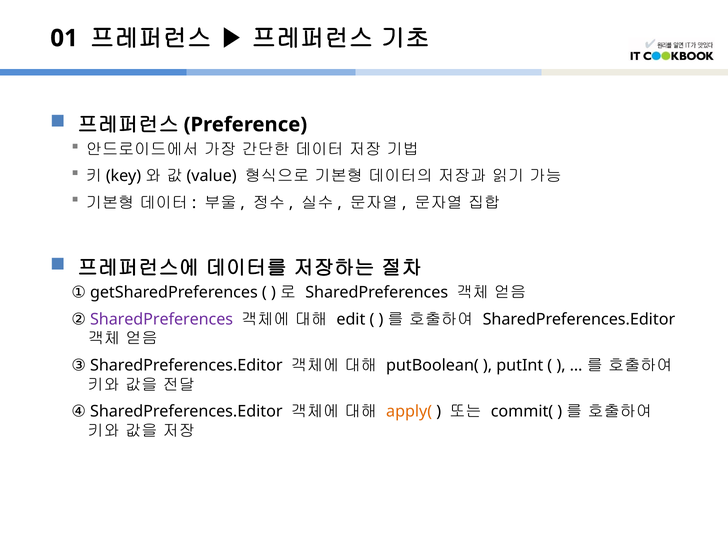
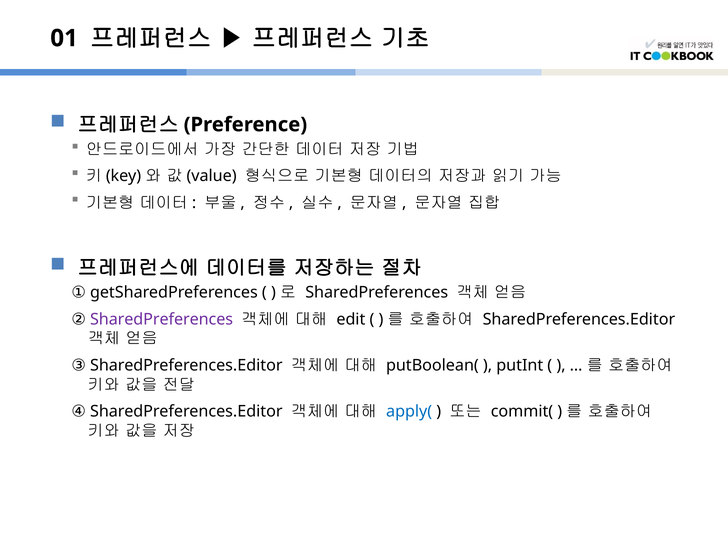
apply( colour: orange -> blue
